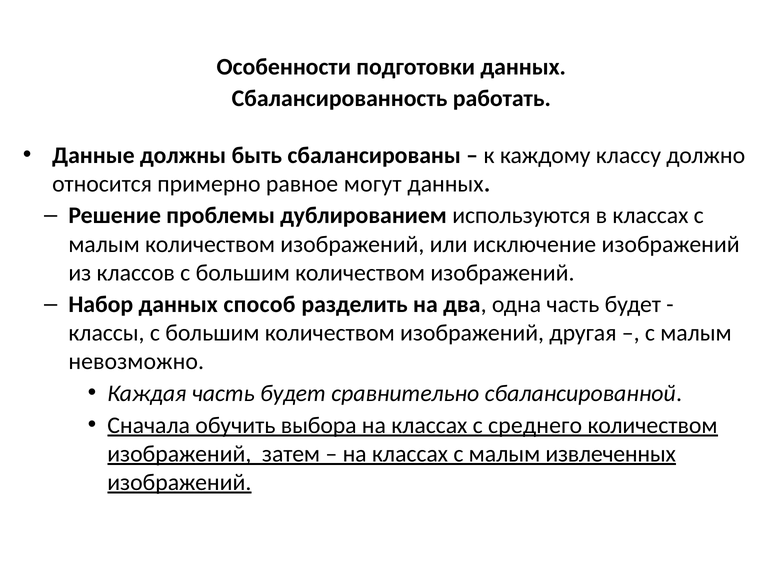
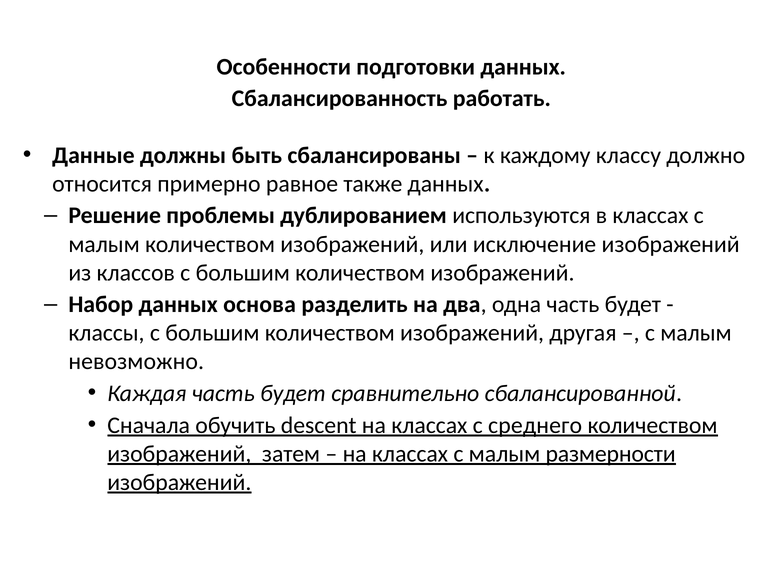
могут: могут -> также
способ: способ -> основа
выбора: выбора -> descent
извлеченных: извлеченных -> размерности
